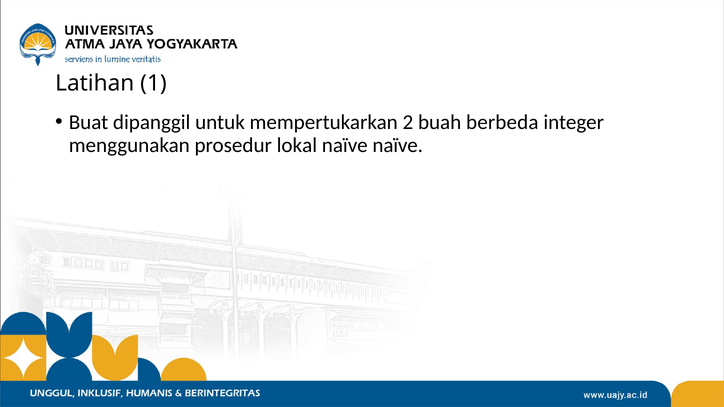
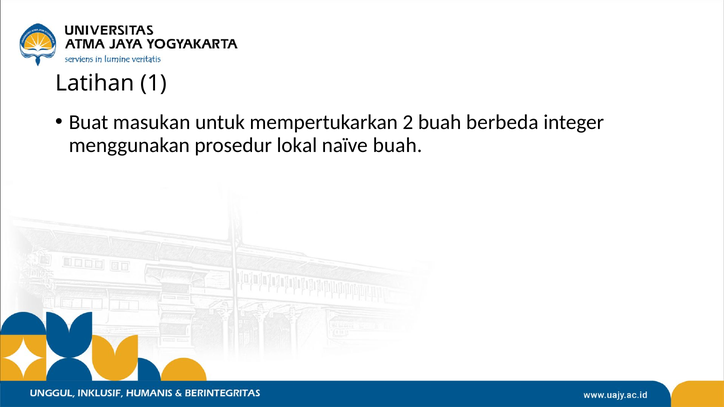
dipanggil: dipanggil -> masukan
naïve naïve: naïve -> buah
